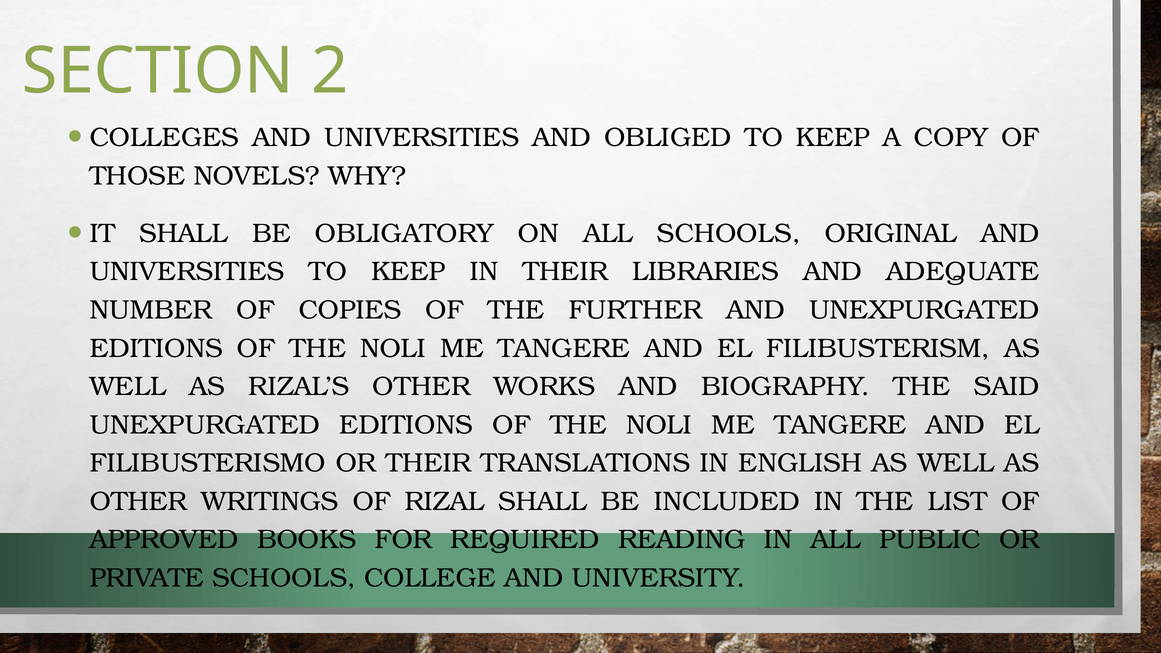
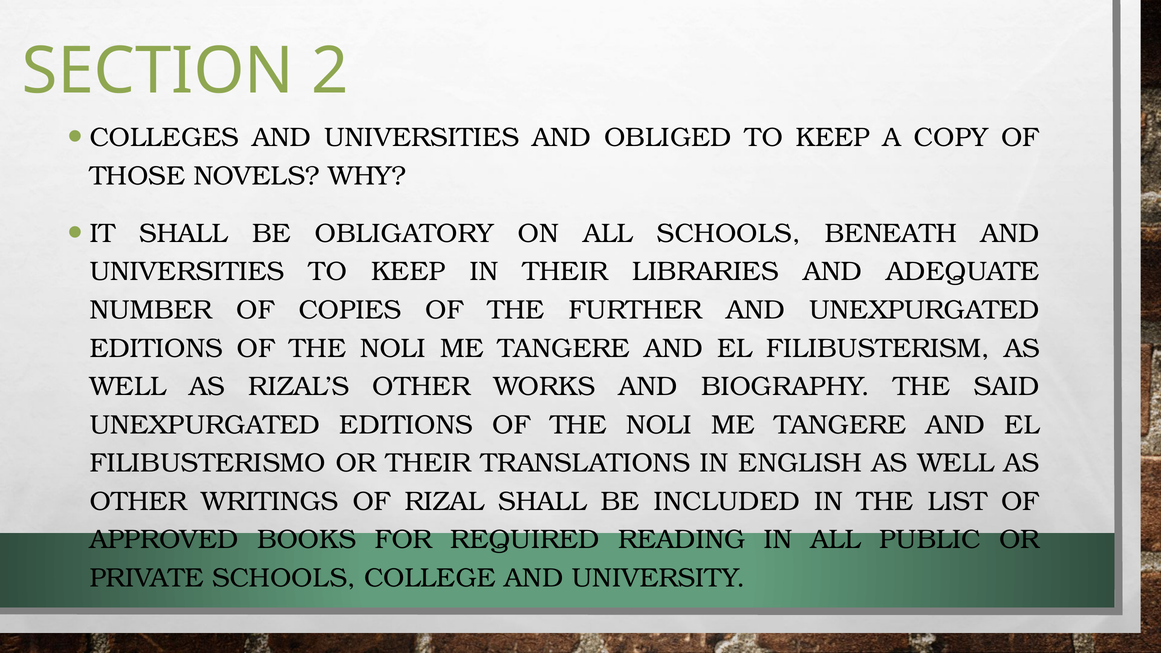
ORIGINAL: ORIGINAL -> BENEATH
